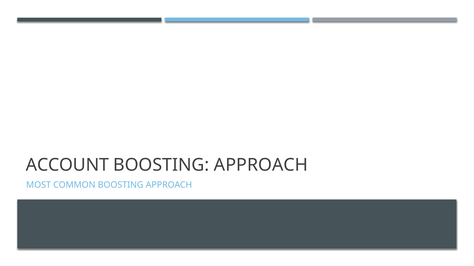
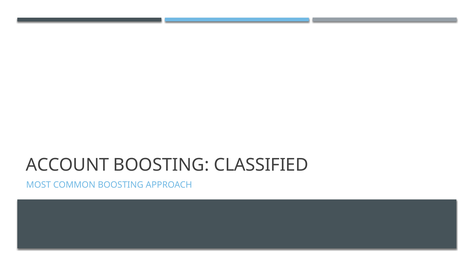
APPROACH at (261, 165): APPROACH -> CLASSIFIED
